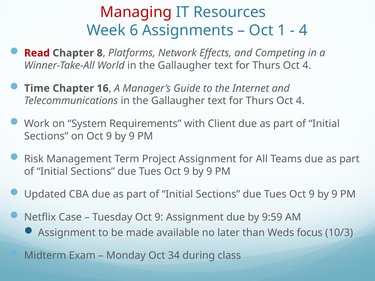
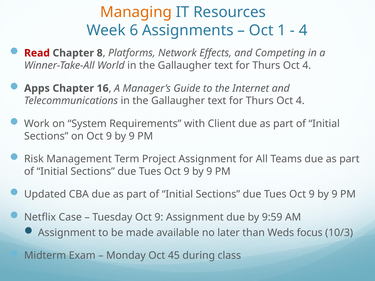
Managing colour: red -> orange
Time: Time -> Apps
34: 34 -> 45
